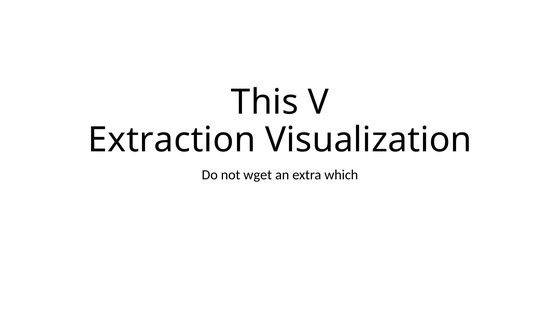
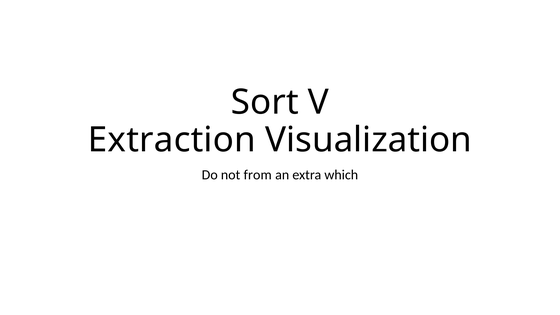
This: This -> Sort
wget: wget -> from
